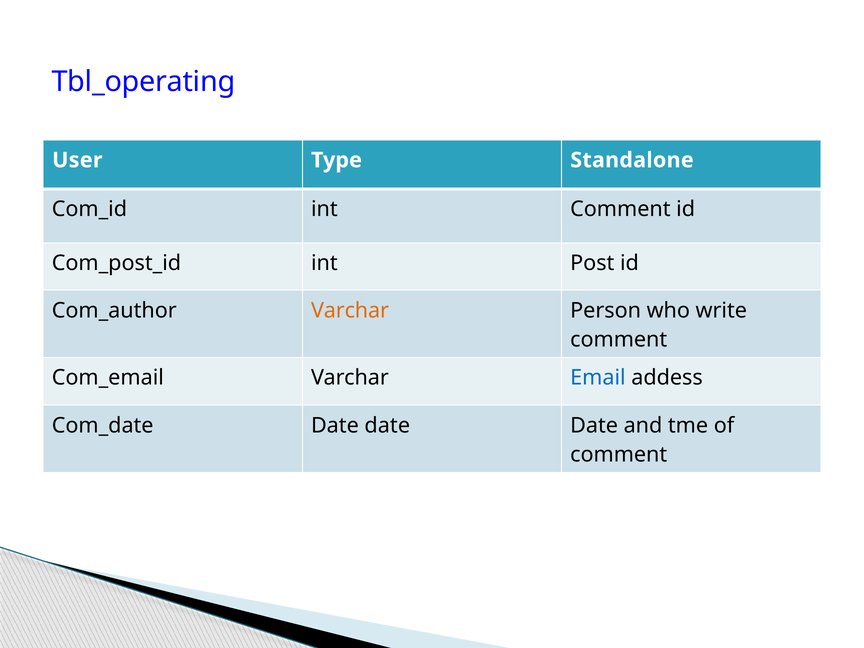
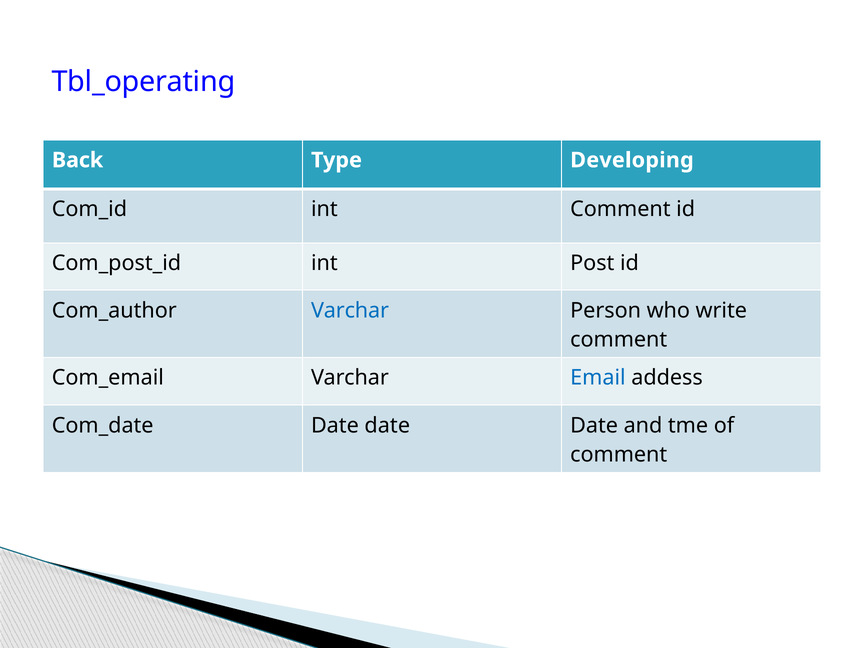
User: User -> Back
Standalone: Standalone -> Developing
Varchar at (350, 310) colour: orange -> blue
